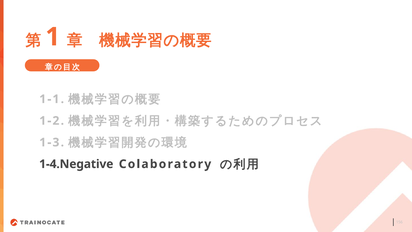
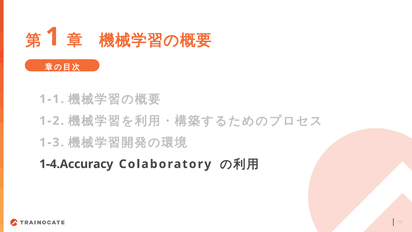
1-4.Negative: 1-4.Negative -> 1-4.Accuracy
